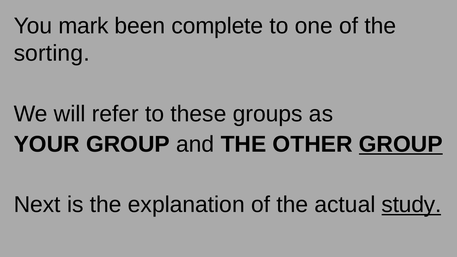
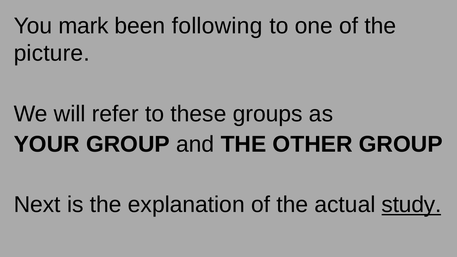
complete: complete -> following
sorting: sorting -> picture
GROUP at (401, 144) underline: present -> none
